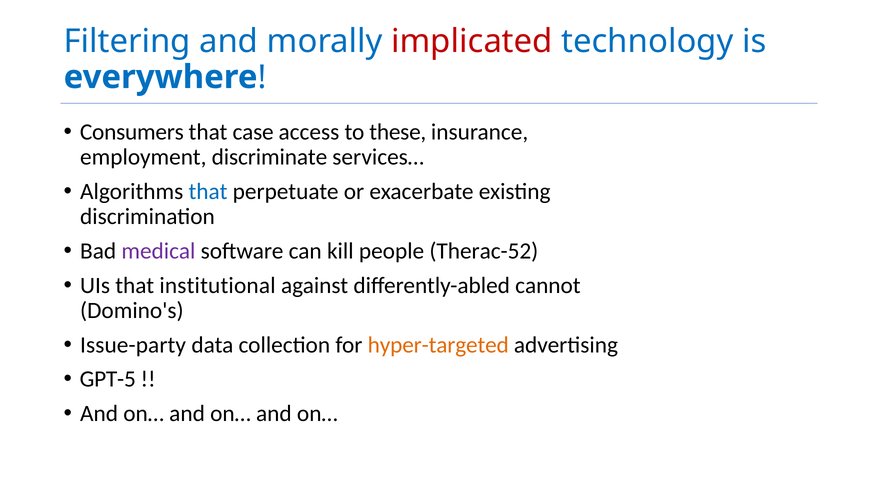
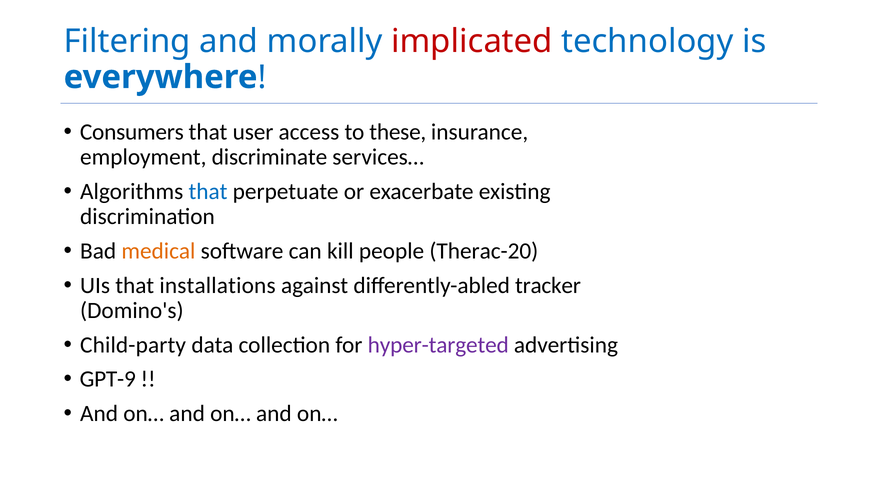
case: case -> user
medical colour: purple -> orange
Therac-52: Therac-52 -> Therac-20
institutional: institutional -> installations
cannot: cannot -> tracker
Issue-party: Issue-party -> Child-party
hyper-targeted colour: orange -> purple
GPT-5: GPT-5 -> GPT-9
